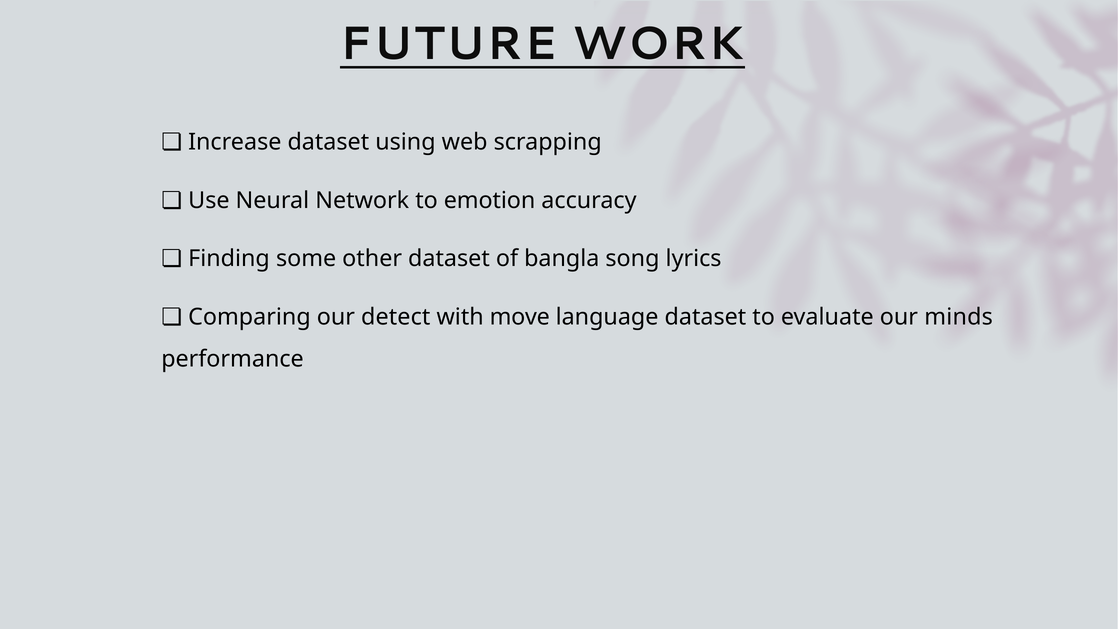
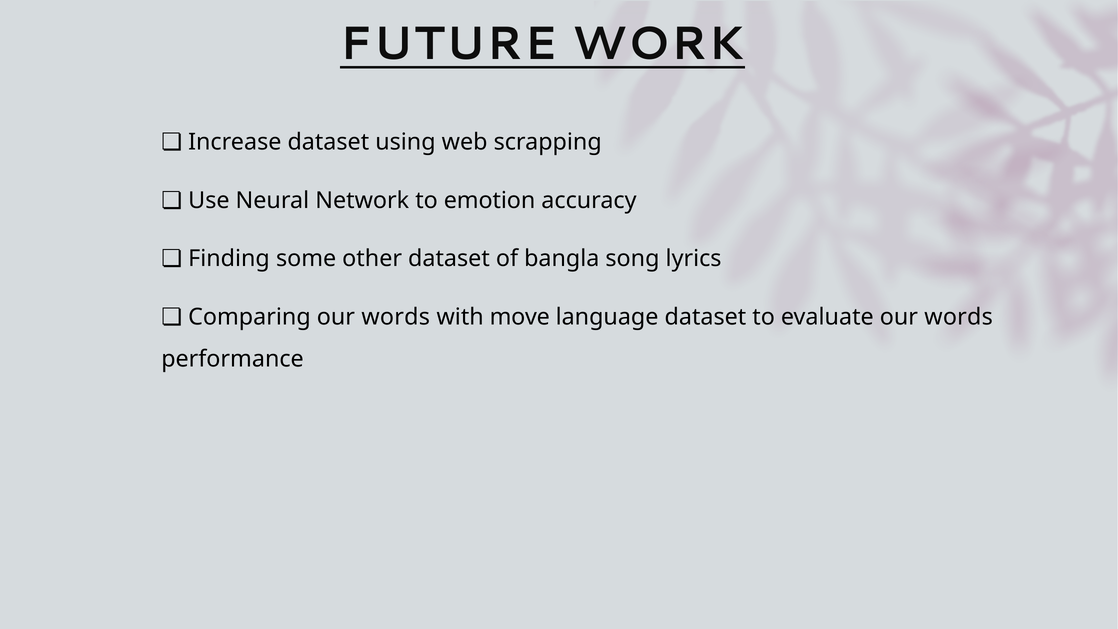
Comparing our detect: detect -> words
evaluate our minds: minds -> words
